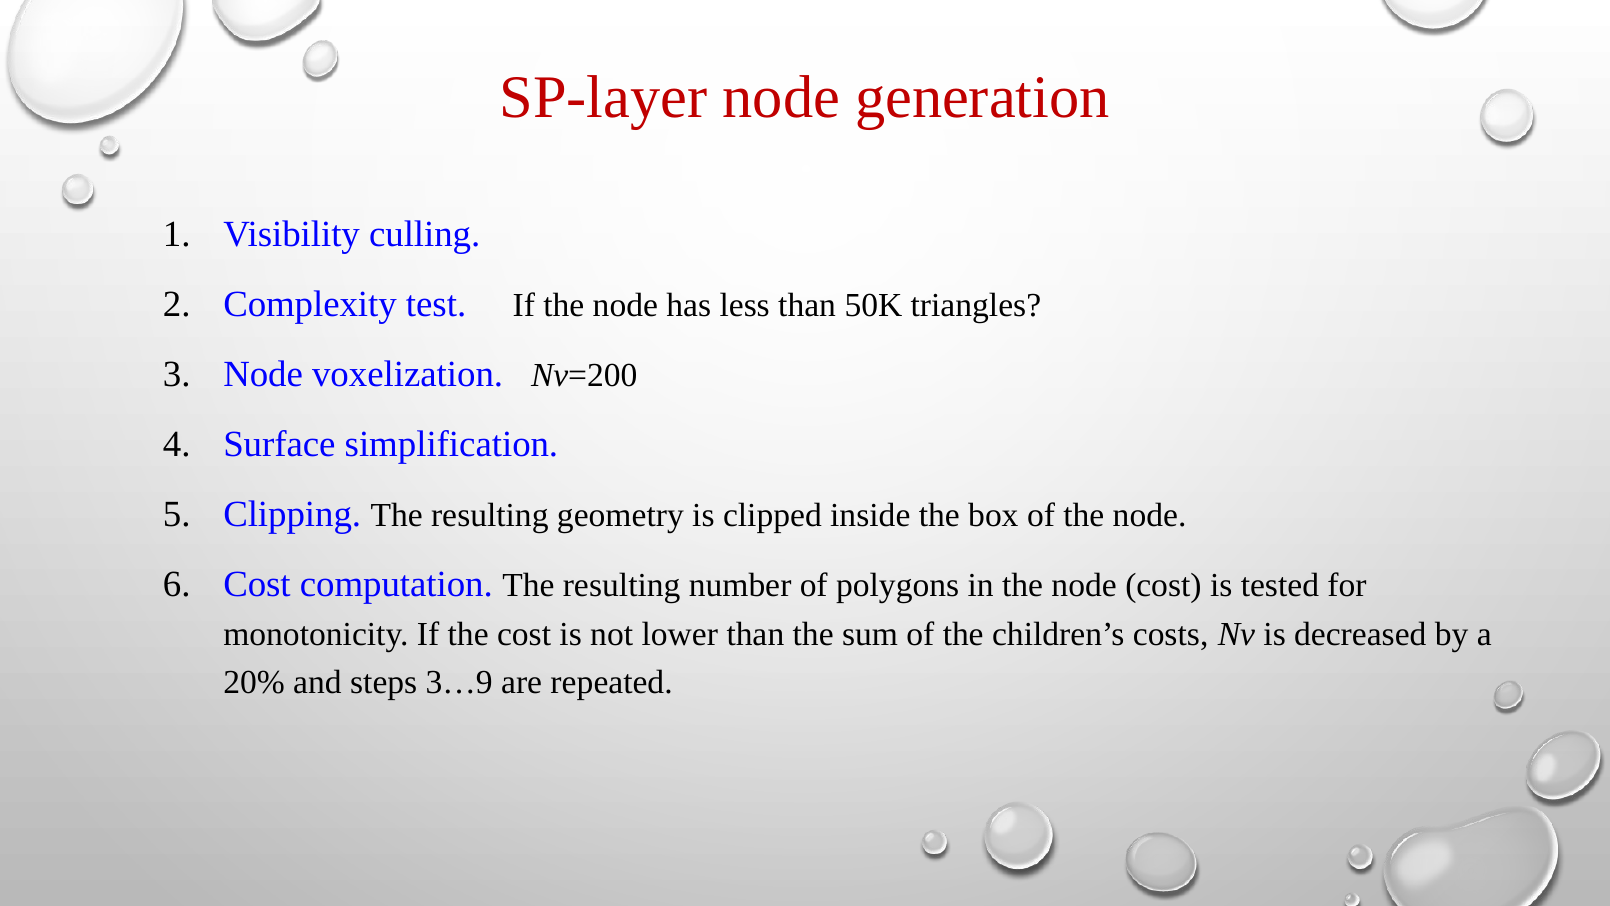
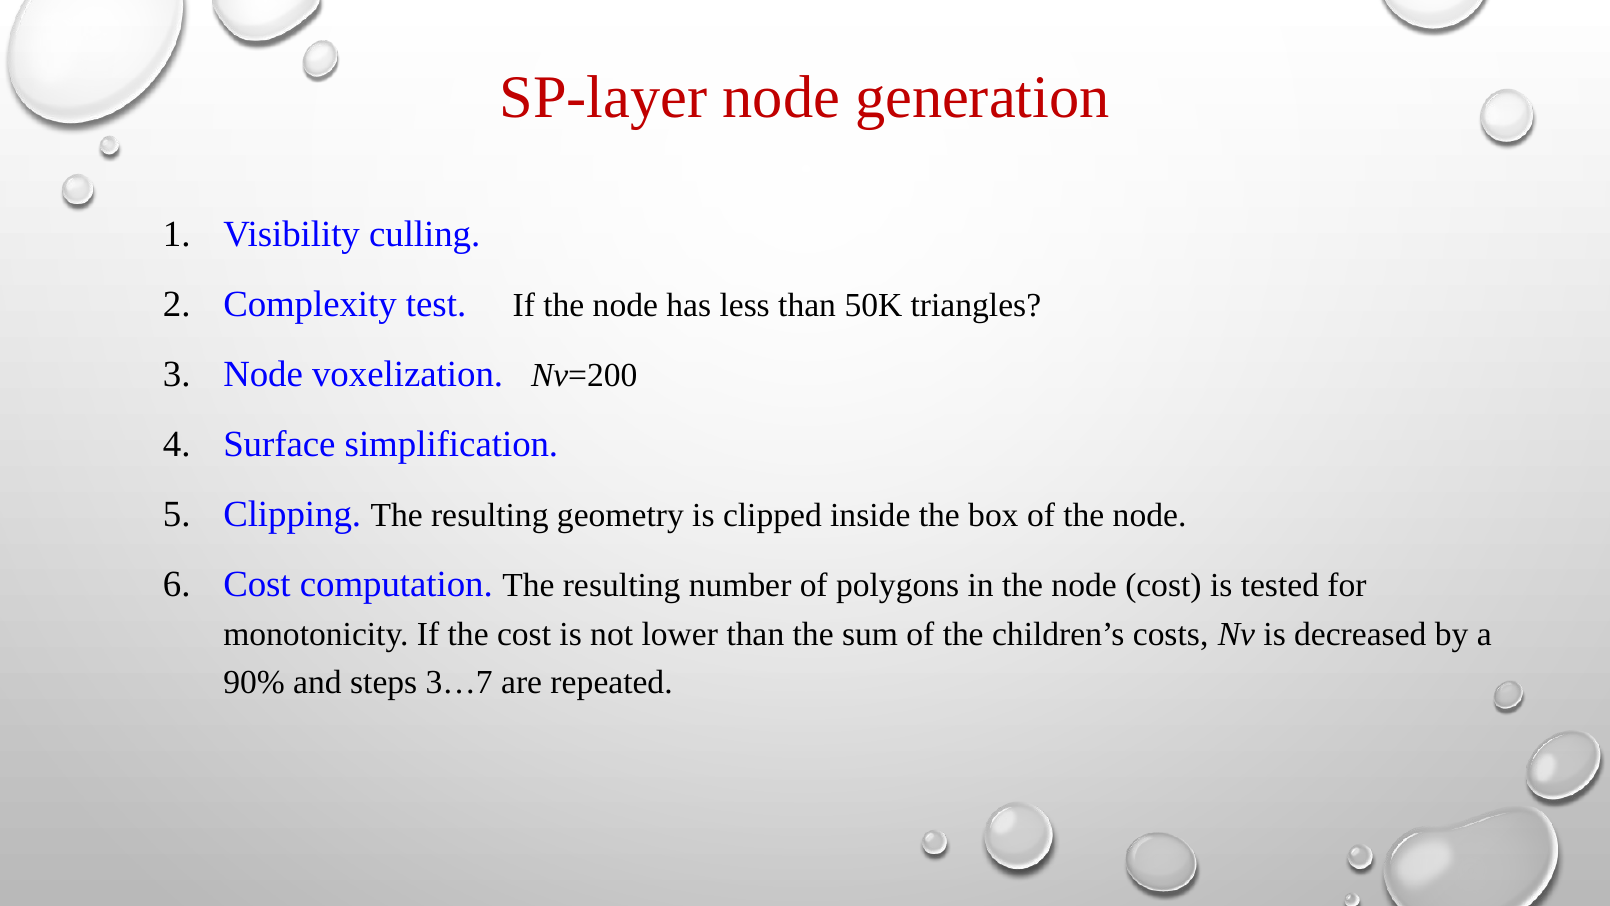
20%: 20% -> 90%
3…9: 3…9 -> 3…7
